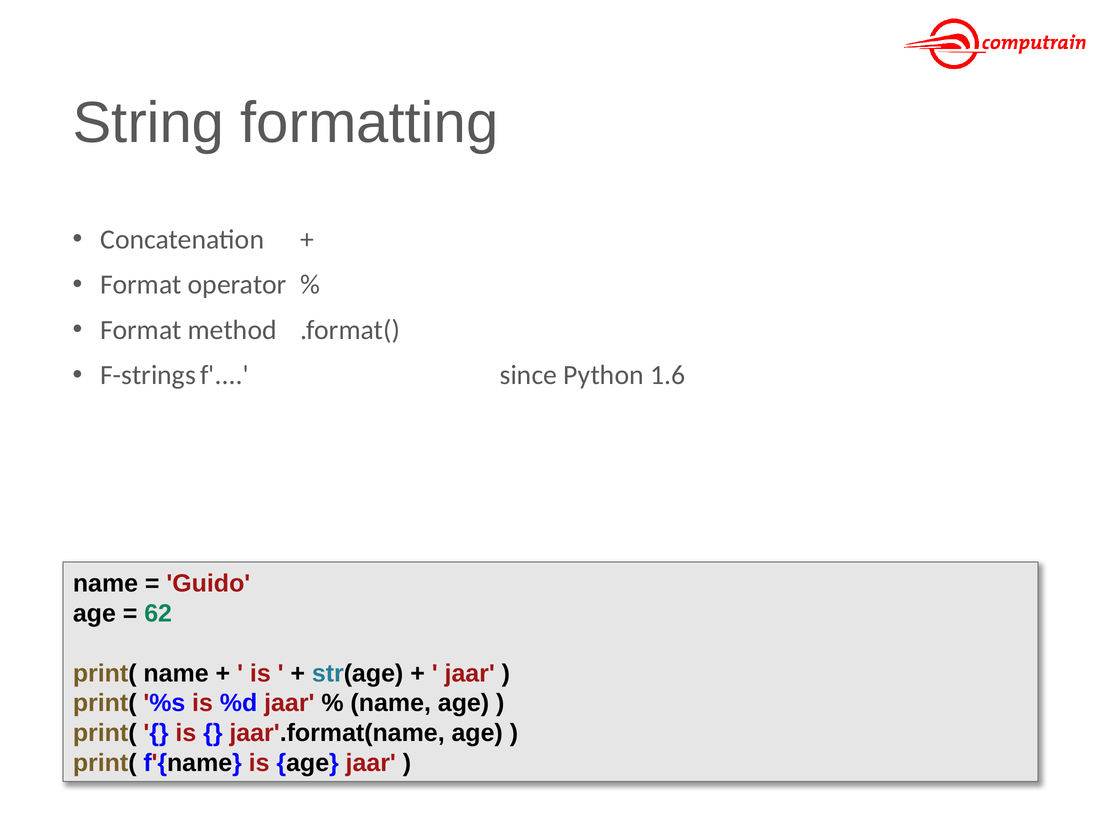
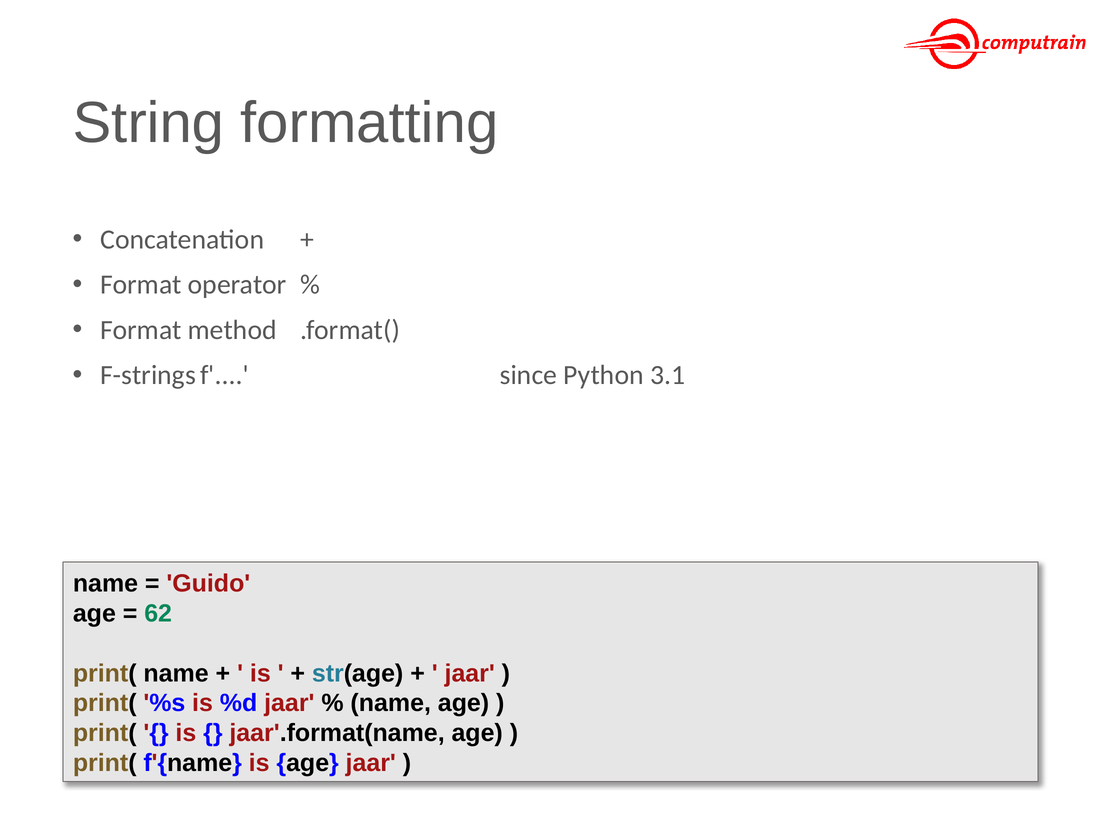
1.6: 1.6 -> 3.1
